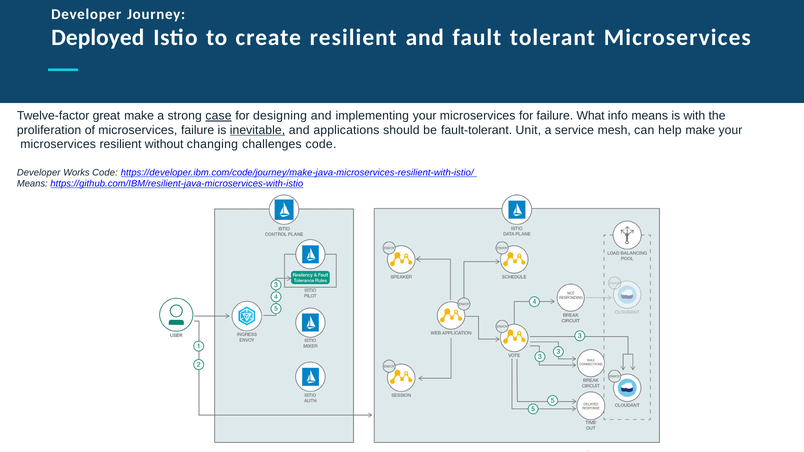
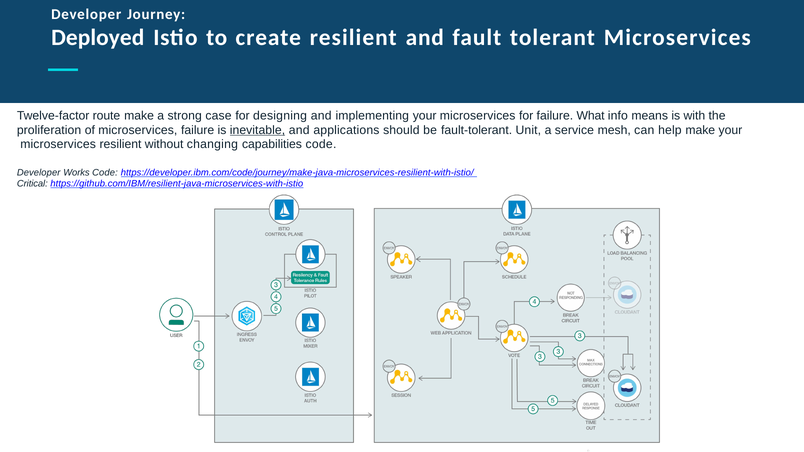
great: great -> route
case underline: present -> none
challenges: challenges -> capabilities
Means at (32, 184): Means -> Critical
